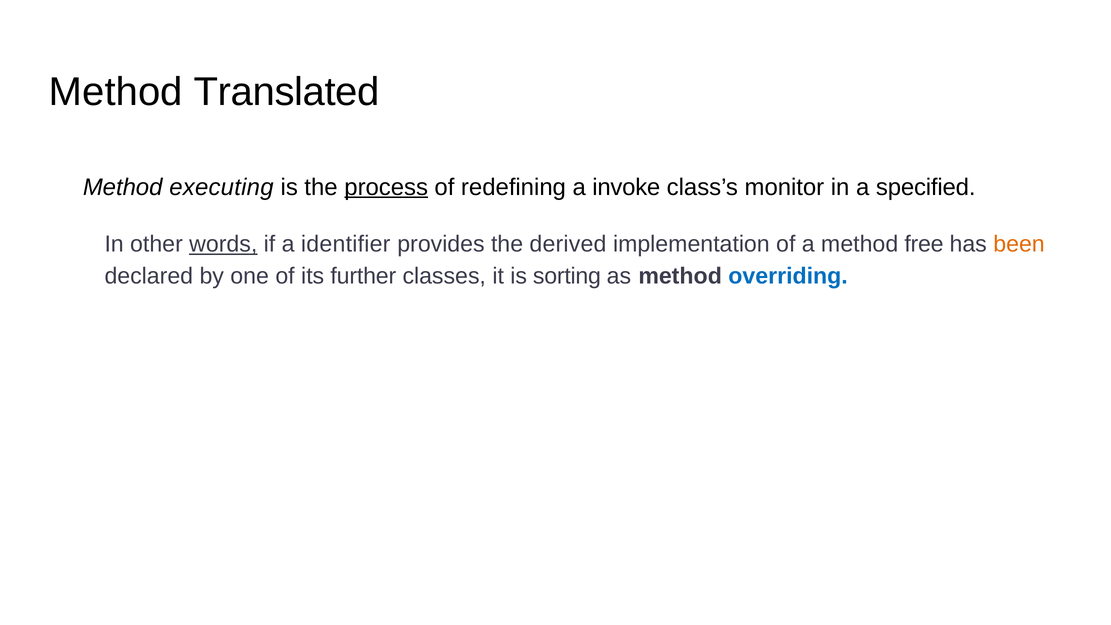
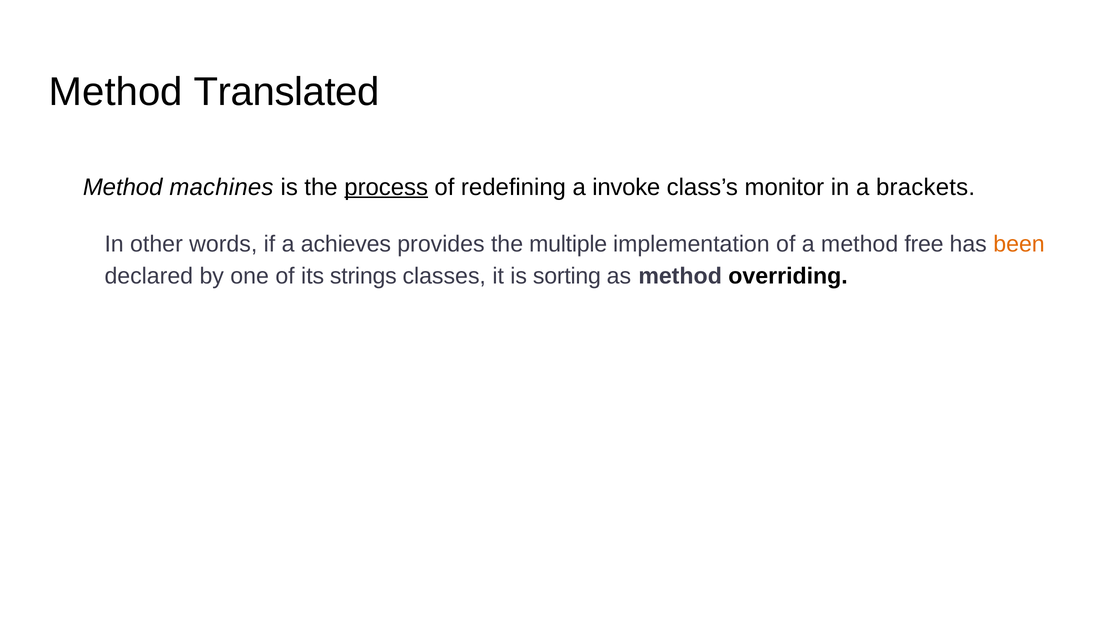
executing: executing -> machines
specified: specified -> brackets
words underline: present -> none
identifier: identifier -> achieves
derived: derived -> multiple
further: further -> strings
overriding colour: blue -> black
